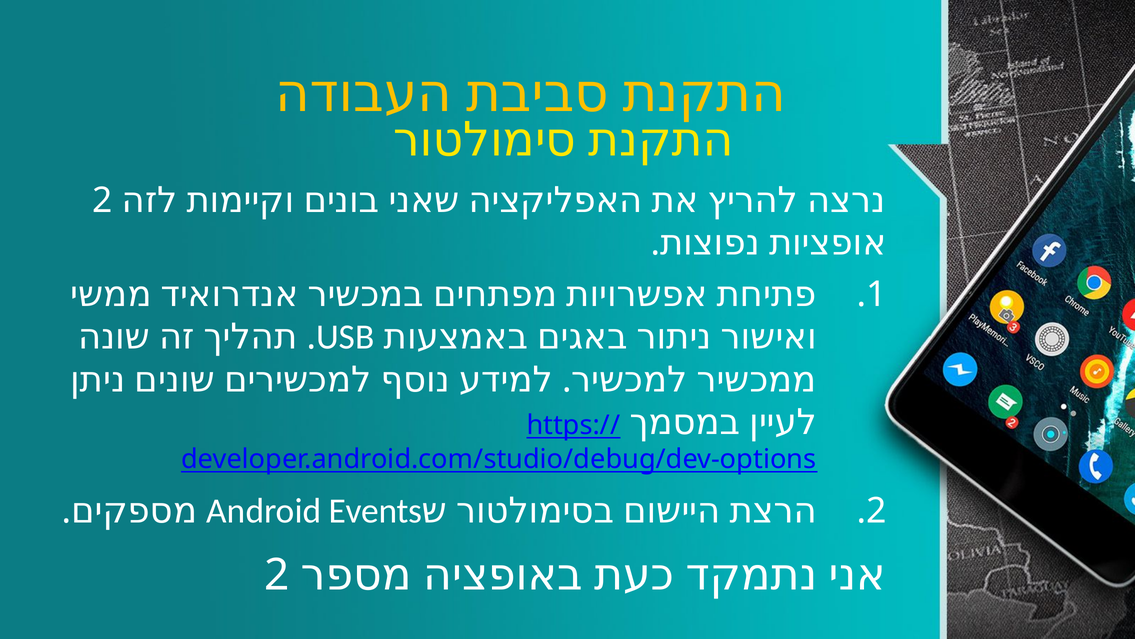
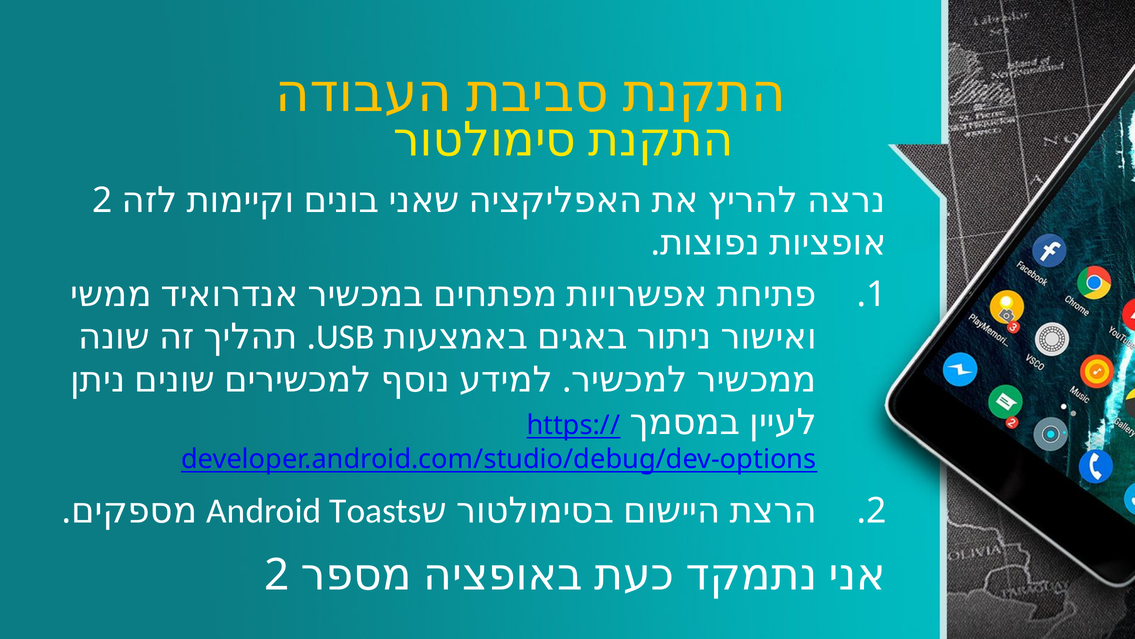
Events: Events -> Toasts
